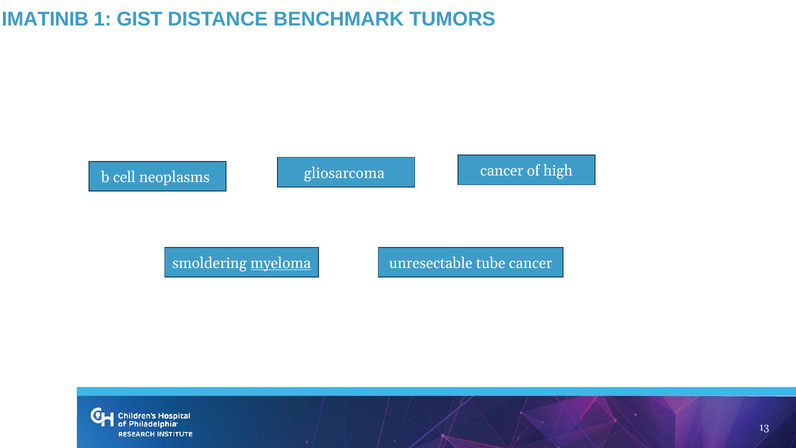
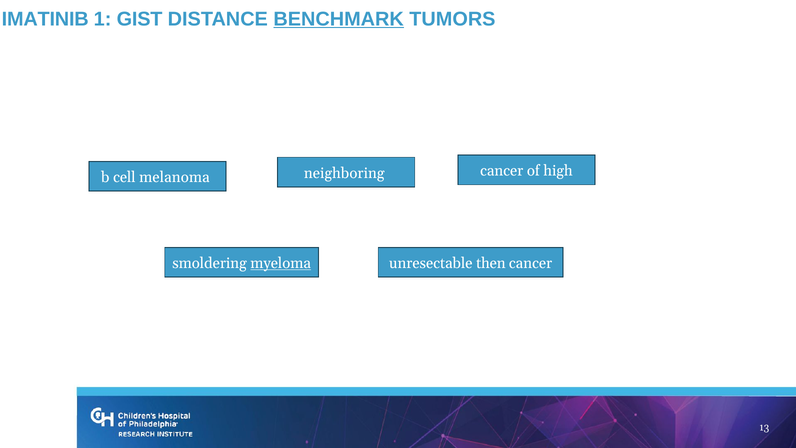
BENCHMARK underline: none -> present
gliosarcoma: gliosarcoma -> neighboring
neoplasms: neoplasms -> melanoma
tube: tube -> then
